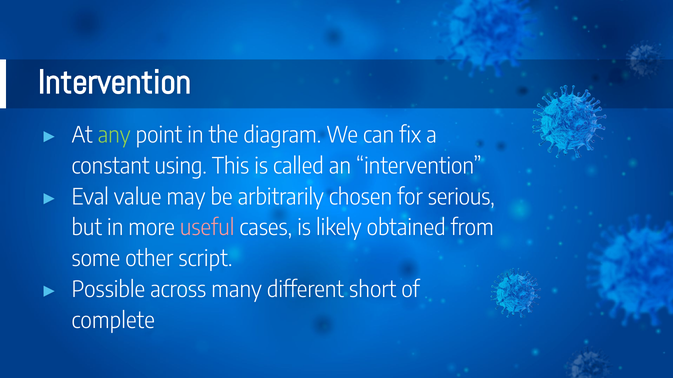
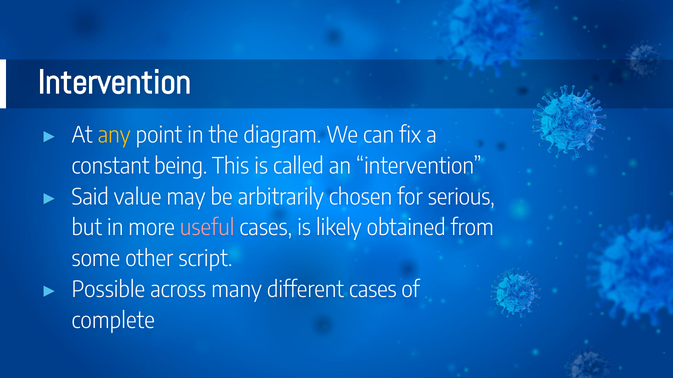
any colour: light green -> yellow
using: using -> being
Eval: Eval -> Said
different short: short -> cases
